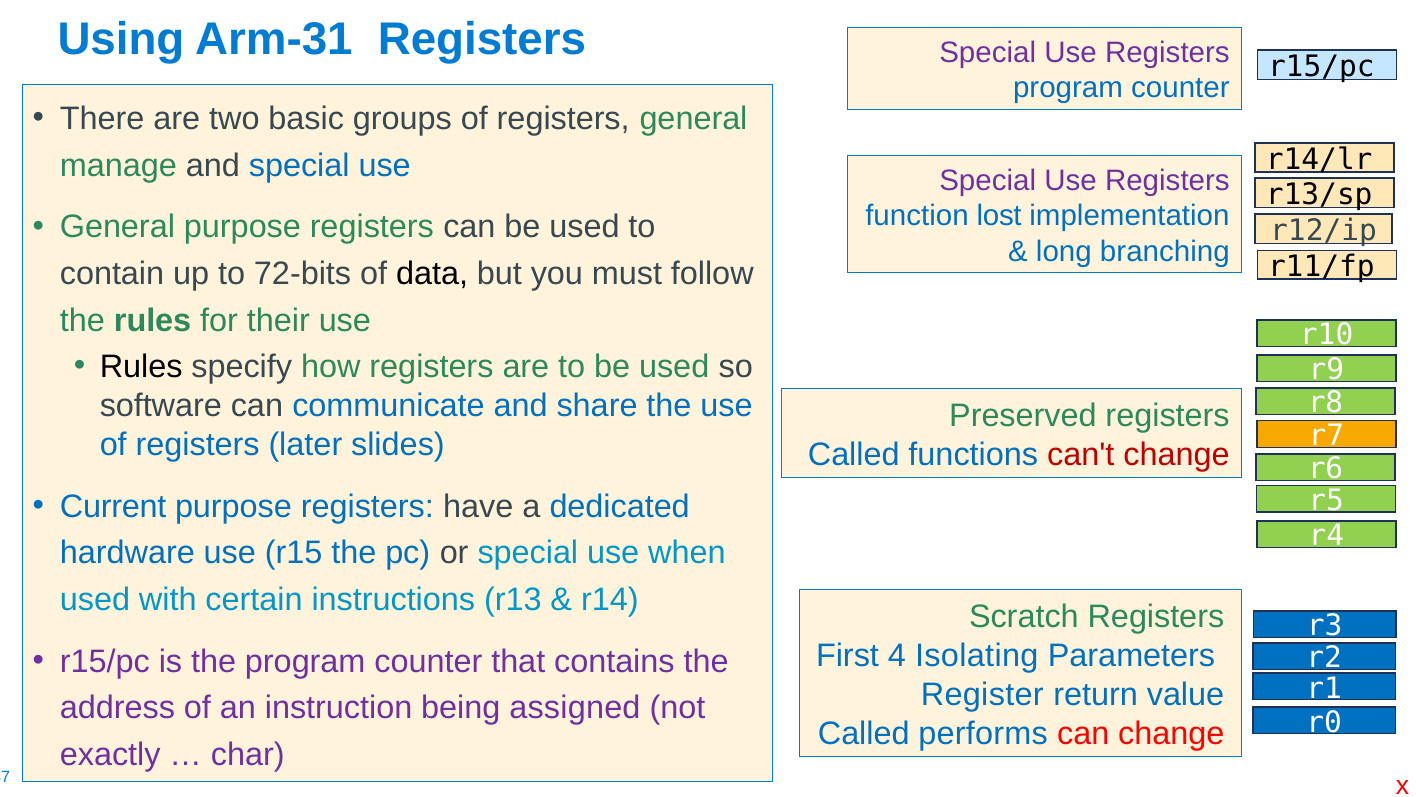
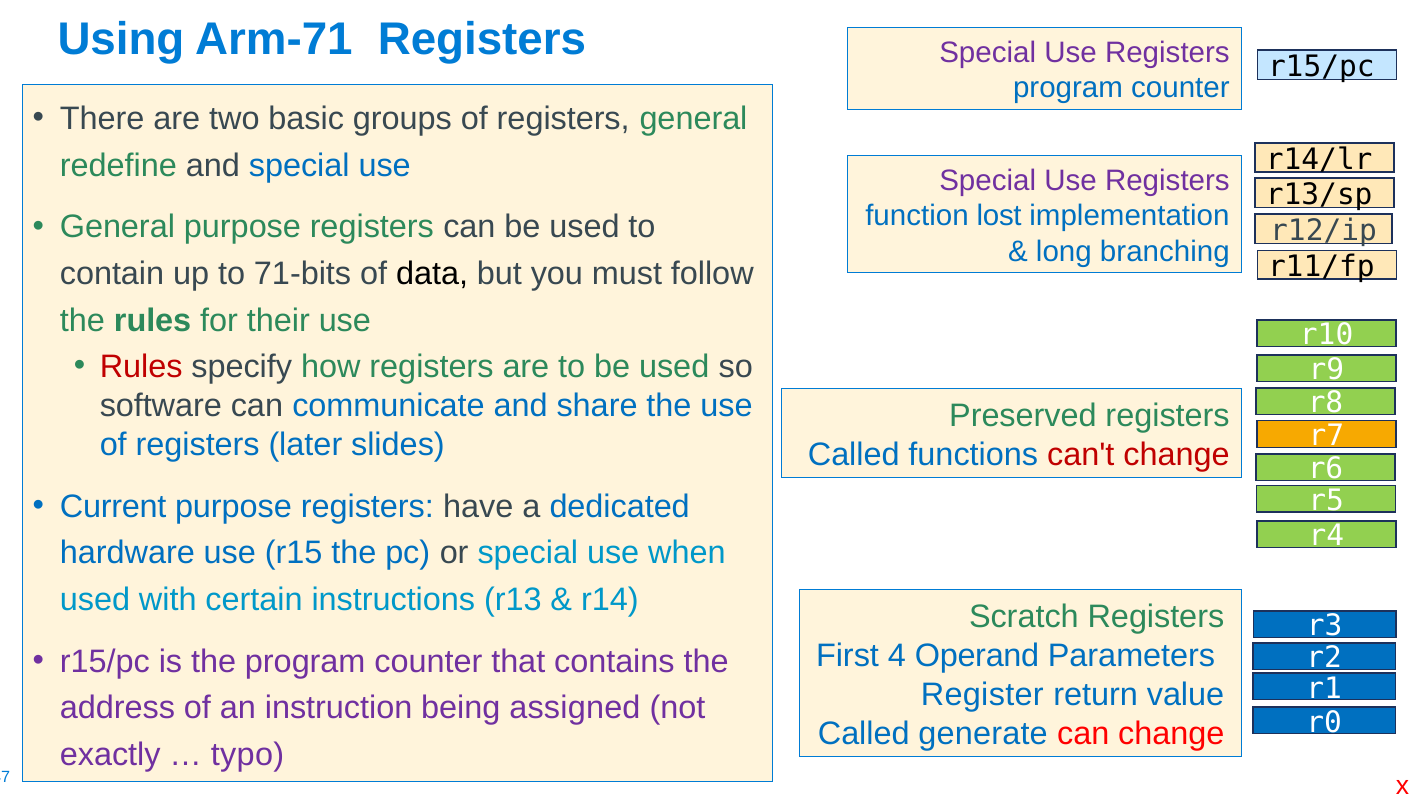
Arm-31: Arm-31 -> Arm-71
manage: manage -> redefine
72-bits: 72-bits -> 71-bits
Rules at (141, 367) colour: black -> red
Isolating: Isolating -> Operand
performs: performs -> generate
char: char -> typo
